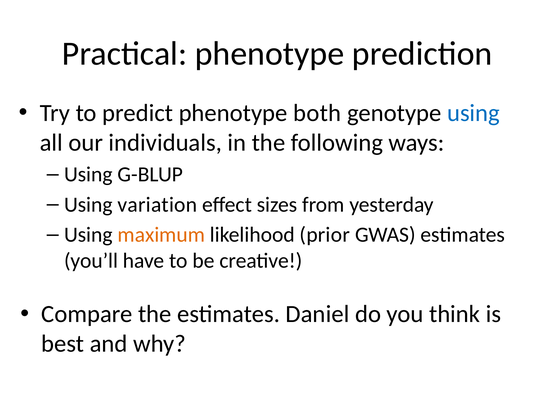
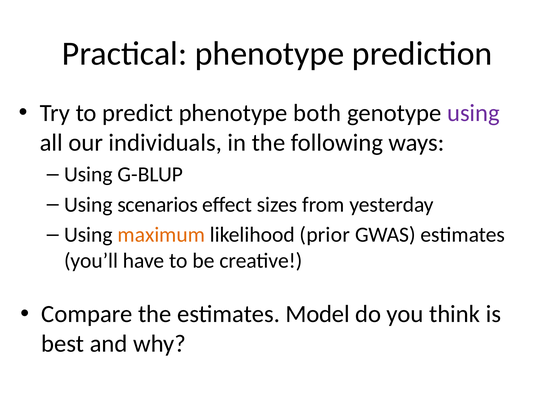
using at (473, 113) colour: blue -> purple
variation: variation -> scenarios
Daniel: Daniel -> Model
